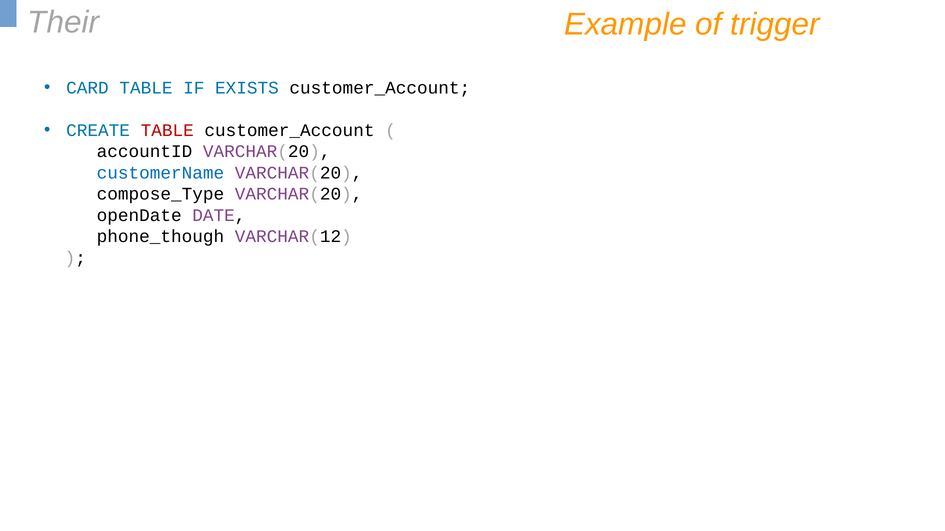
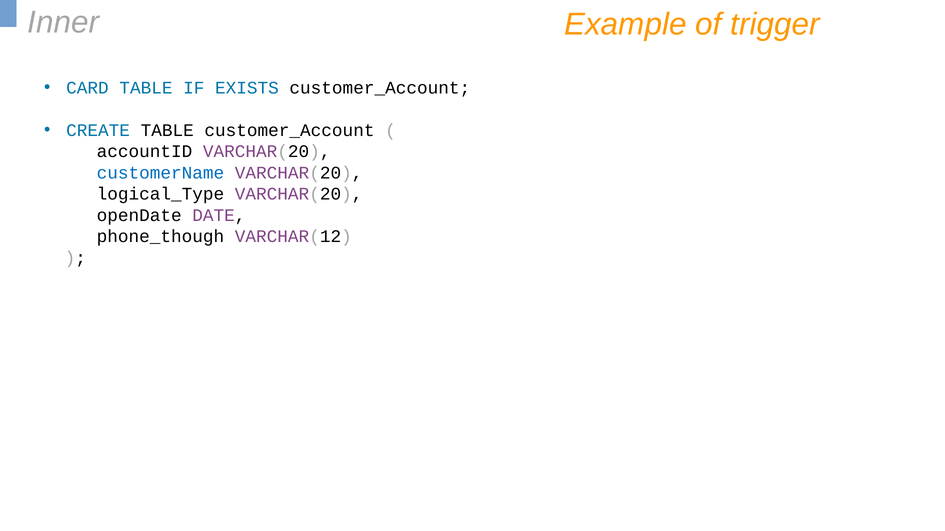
Their: Their -> Inner
TABLE at (167, 130) colour: red -> black
compose_Type: compose_Type -> logical_Type
